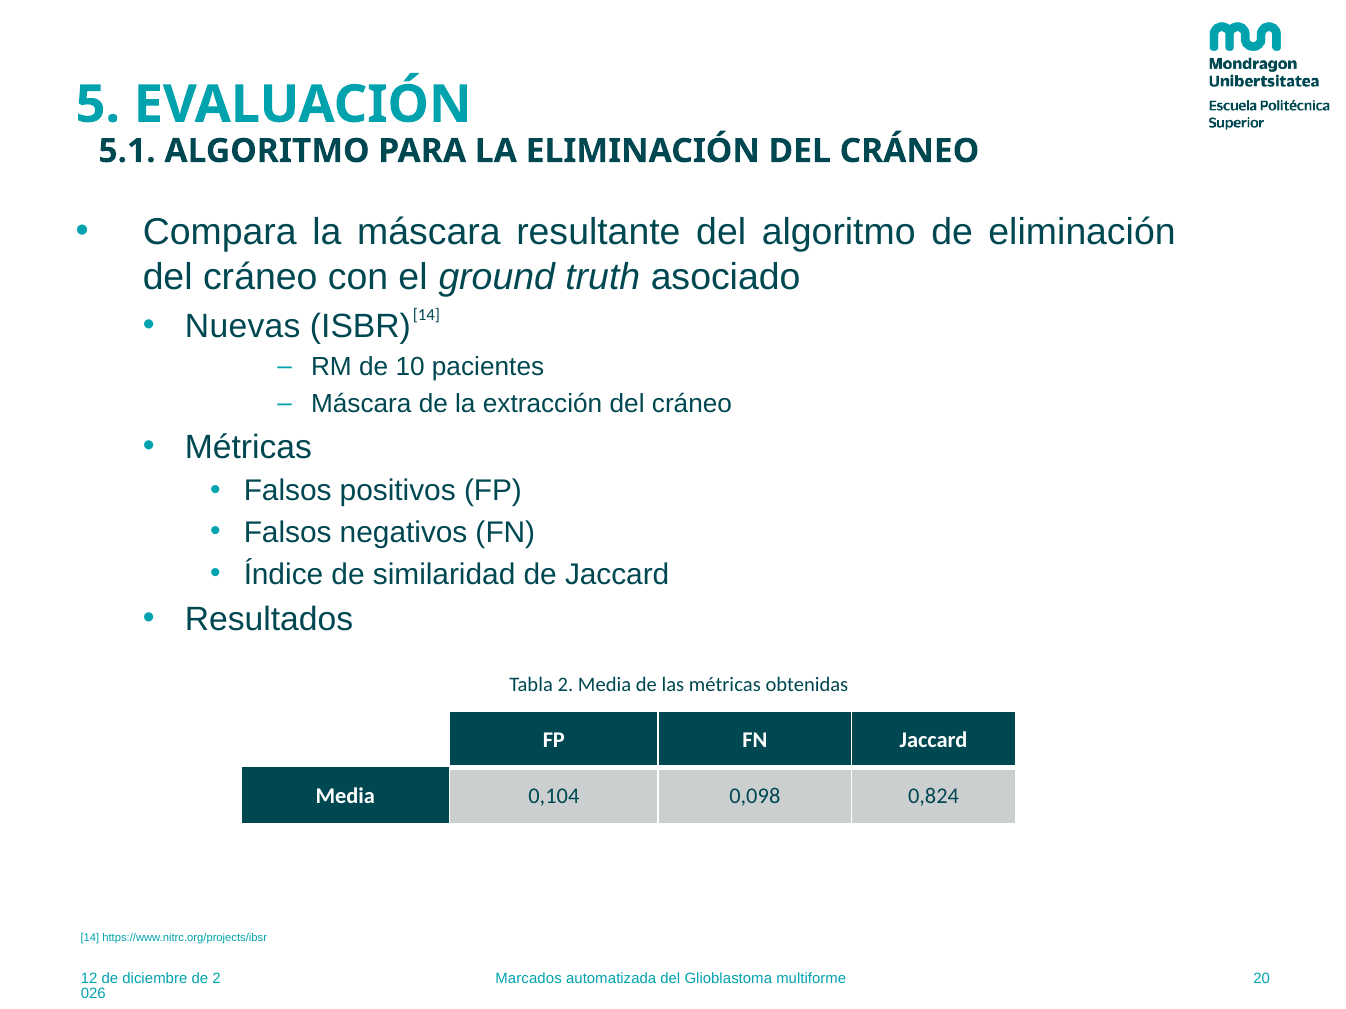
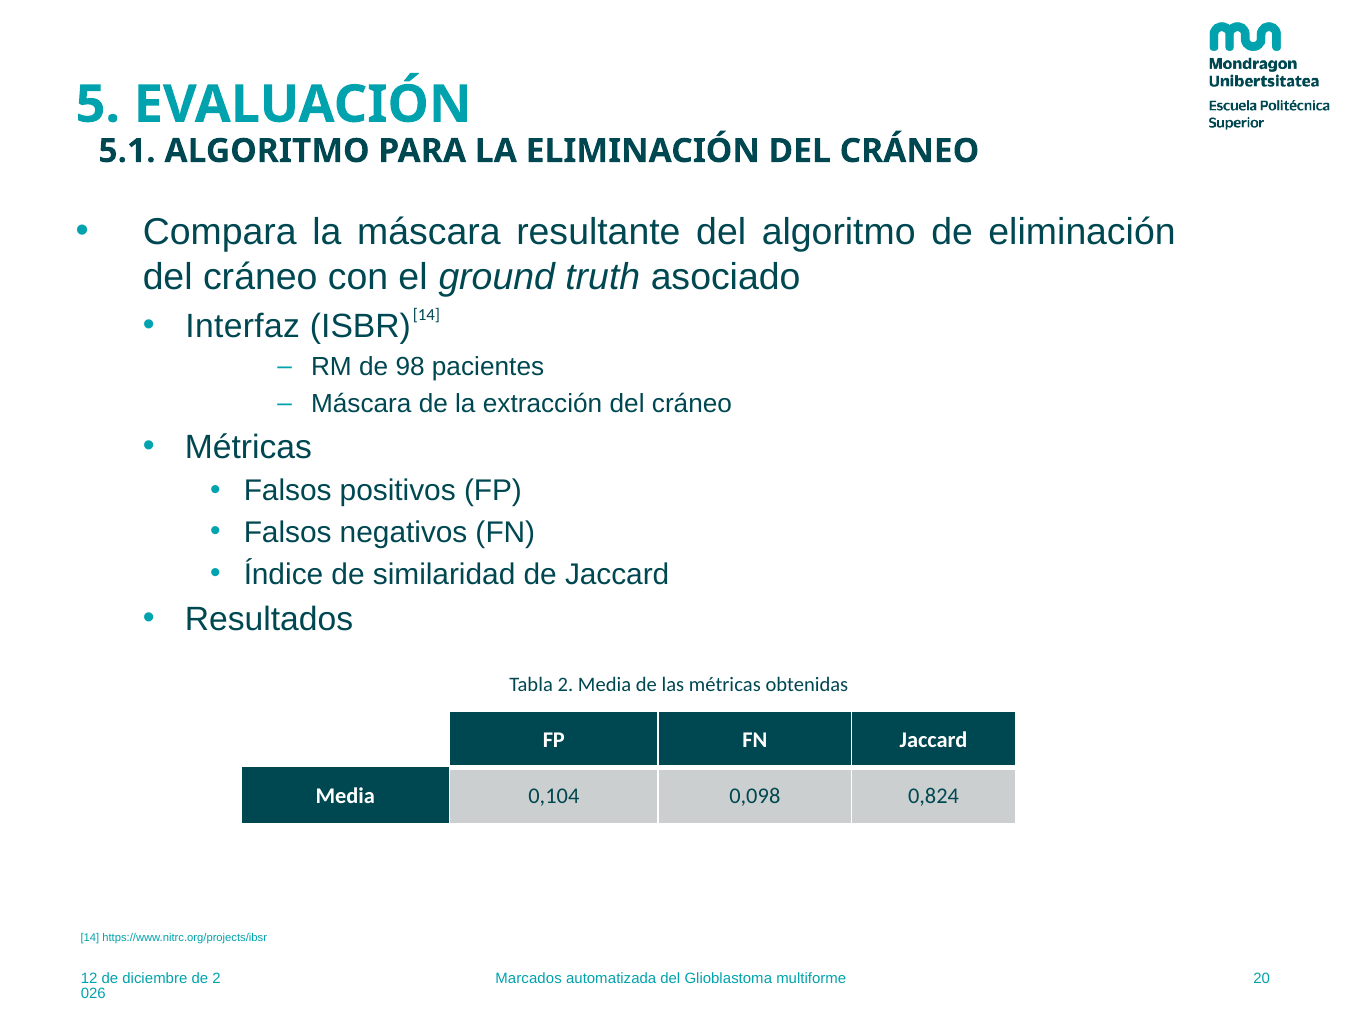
Nuevas: Nuevas -> Interfaz
10: 10 -> 98
